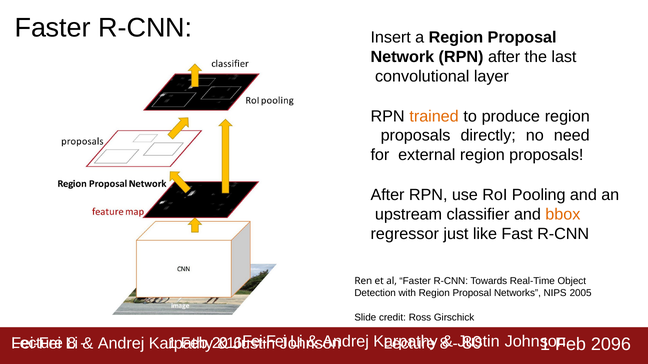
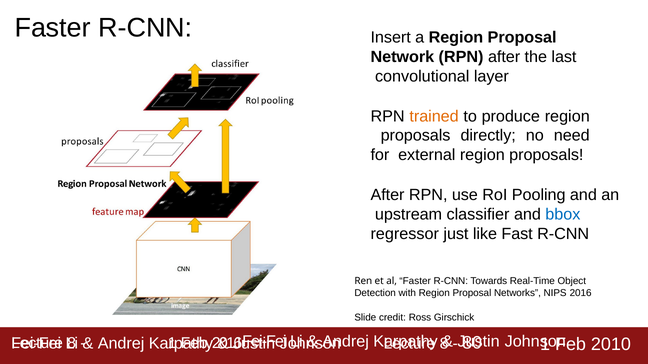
bbox colour: orange -> blue
2005: 2005 -> 2016
2096: 2096 -> 2010
